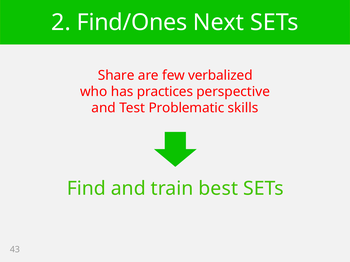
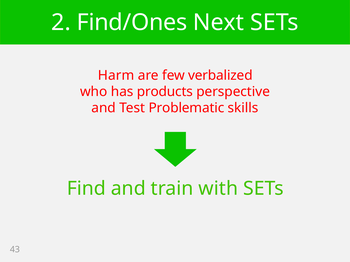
Share: Share -> Harm
practices: practices -> products
best: best -> with
